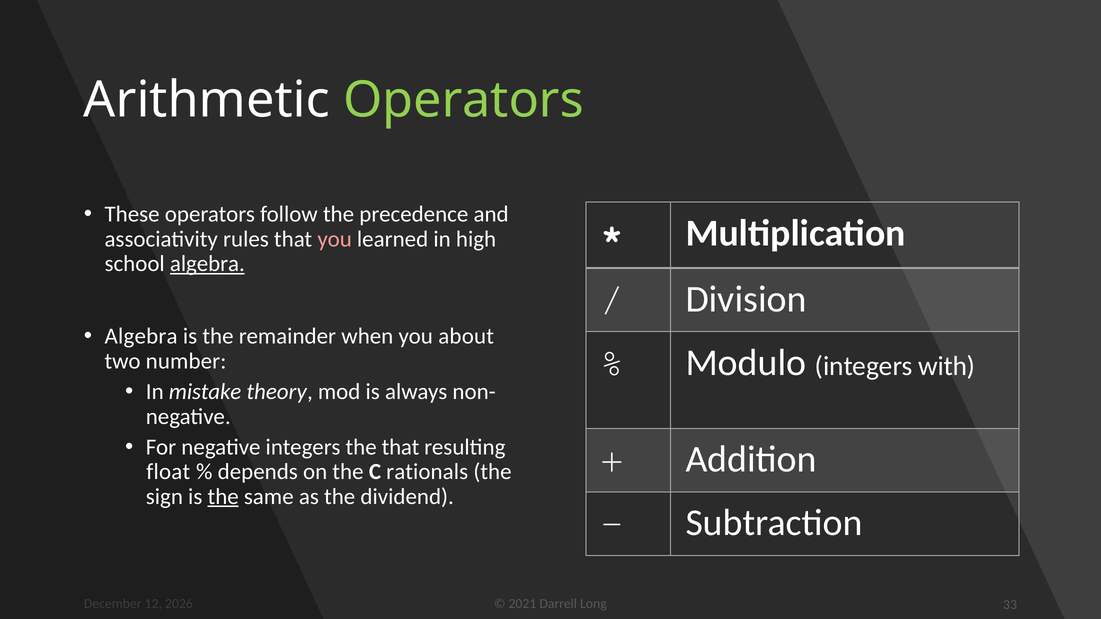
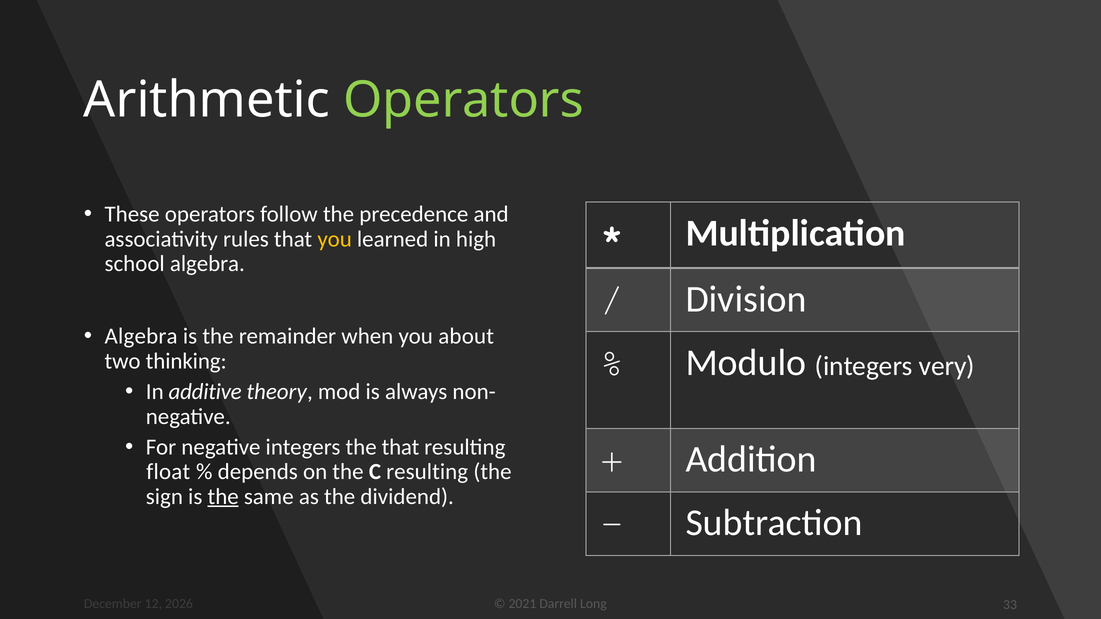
you at (335, 239) colour: pink -> yellow
algebra at (207, 264) underline: present -> none
with: with -> very
number: number -> thinking
mistake: mistake -> additive
C rationals: rationals -> resulting
